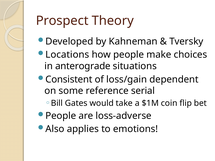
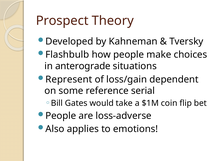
Locations: Locations -> Flashbulb
Consistent: Consistent -> Represent
